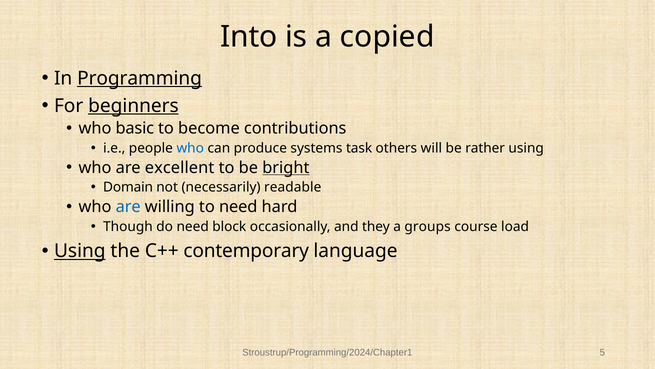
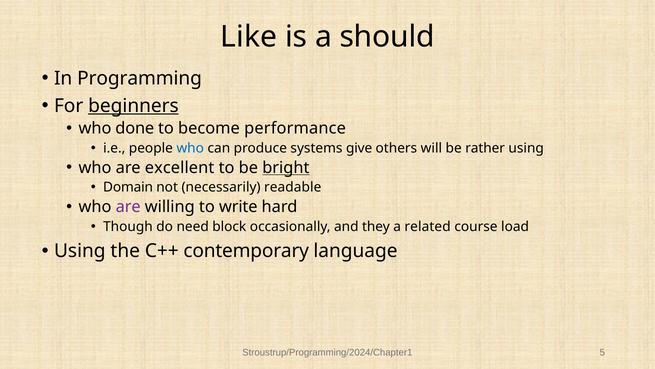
Into: Into -> Like
copied: copied -> should
Programming underline: present -> none
basic: basic -> done
contributions: contributions -> performance
task: task -> give
are at (128, 207) colour: blue -> purple
to need: need -> write
groups: groups -> related
Using at (80, 251) underline: present -> none
